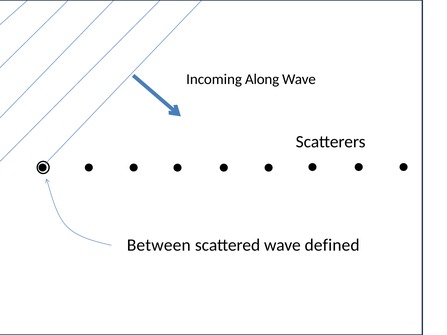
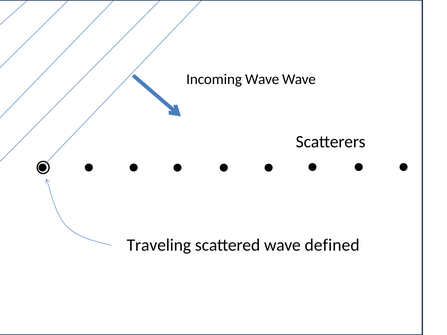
Incoming Along: Along -> Wave
Between: Between -> Traveling
